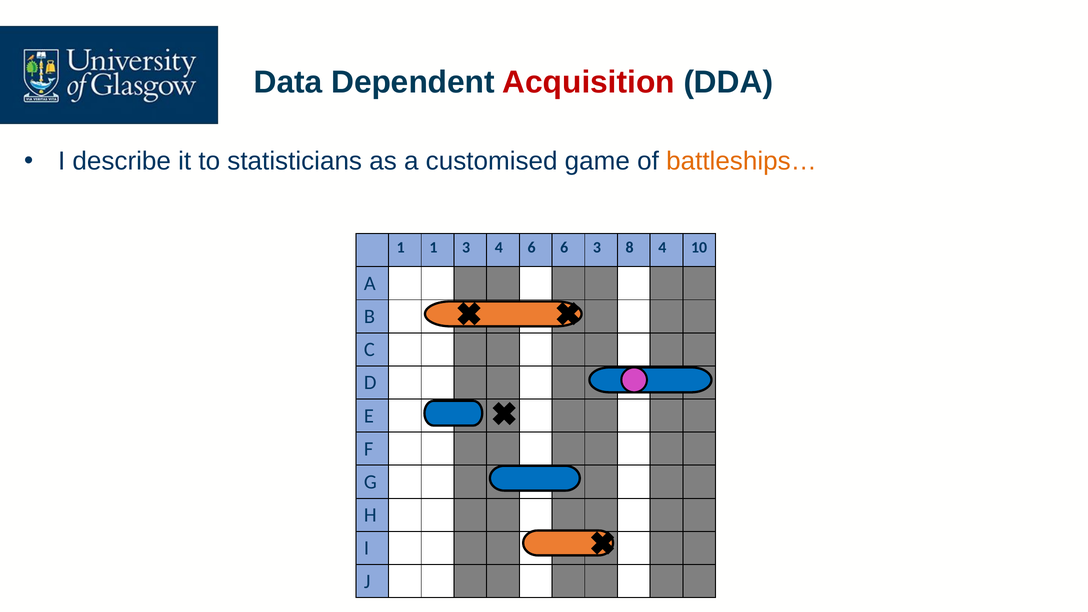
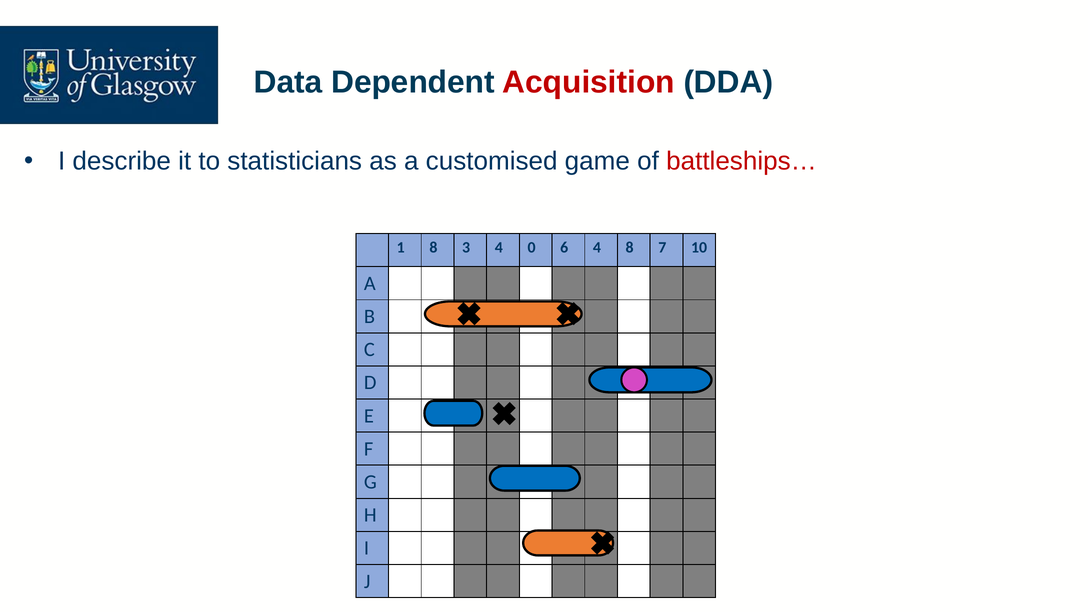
battleships… colour: orange -> red
1 1: 1 -> 8
4 6: 6 -> 0
6 3: 3 -> 4
8 4: 4 -> 7
